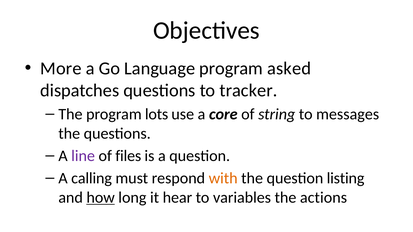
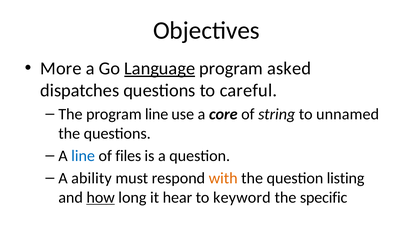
Language underline: none -> present
tracker: tracker -> careful
program lots: lots -> line
messages: messages -> unnamed
line at (83, 156) colour: purple -> blue
calling: calling -> ability
variables: variables -> keyword
actions: actions -> specific
